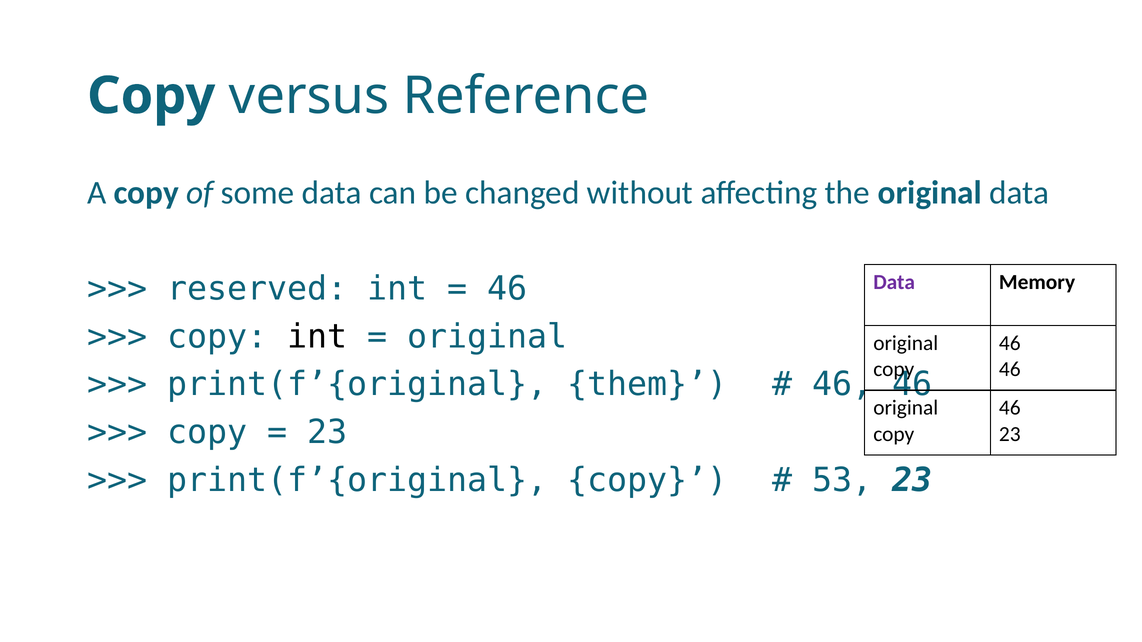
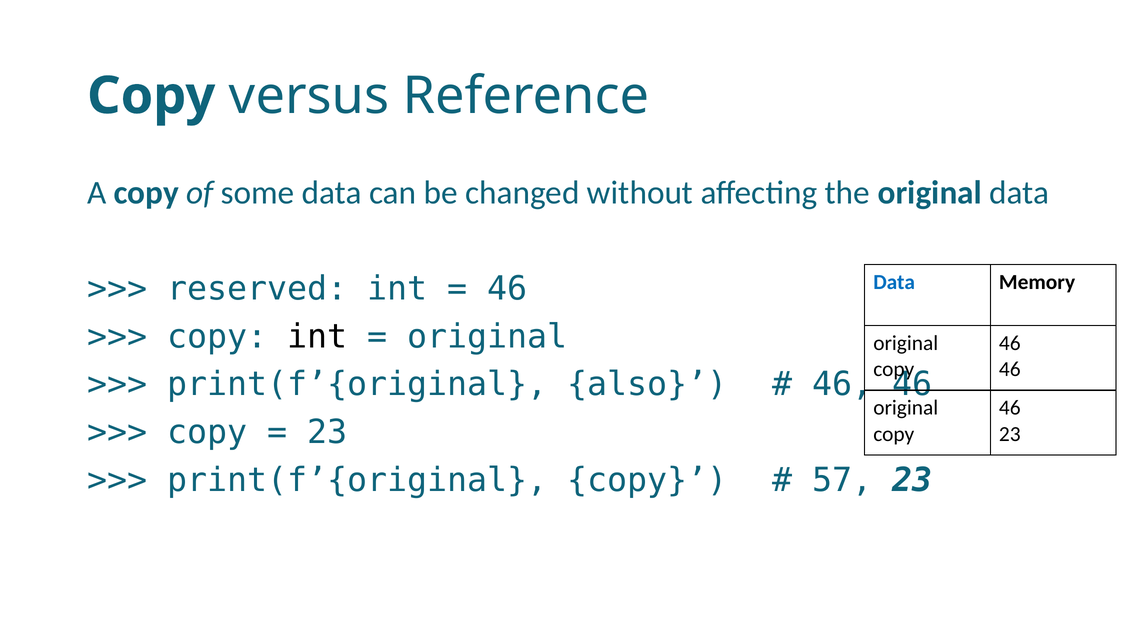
Data at (894, 282) colour: purple -> blue
them: them -> also
53: 53 -> 57
